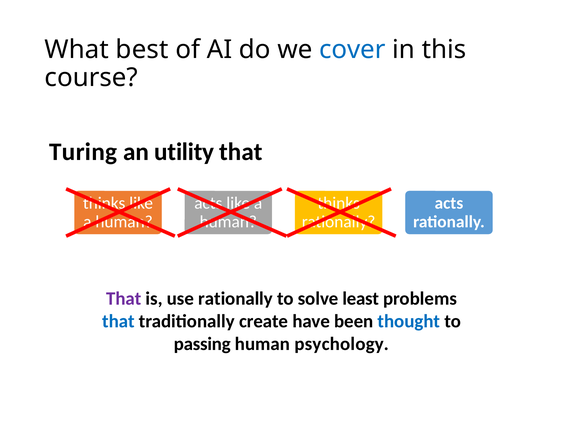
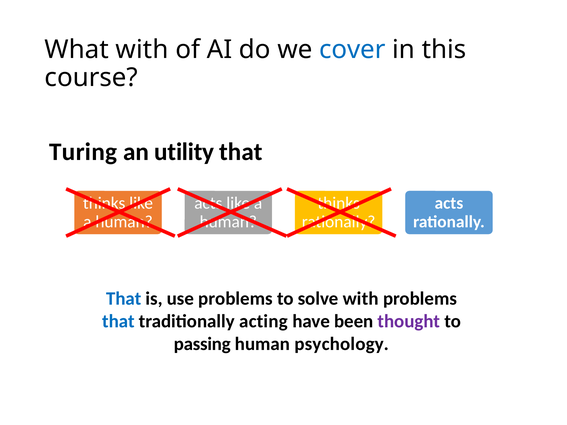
What best: best -> with
That at (124, 299) colour: purple -> blue
use rationally: rationally -> problems
solve least: least -> with
create: create -> acting
thought colour: blue -> purple
